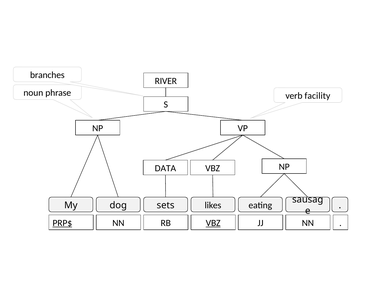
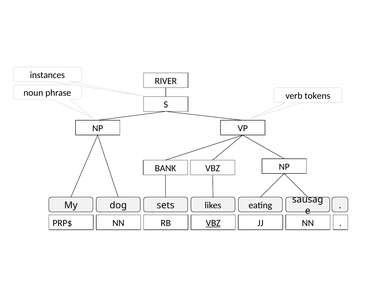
branches: branches -> instances
facility: facility -> tokens
DATA: DATA -> BANK
PRP$ underline: present -> none
